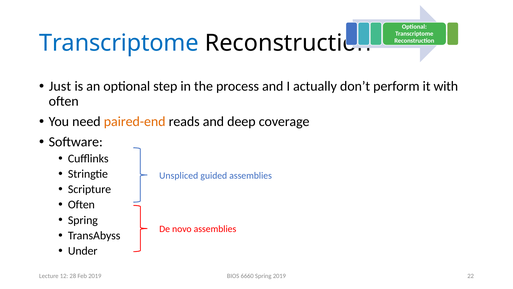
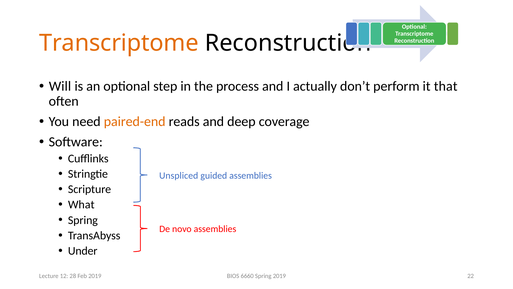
Transcriptome at (119, 43) colour: blue -> orange
Just: Just -> Will
with: with -> that
Often at (81, 204): Often -> What
